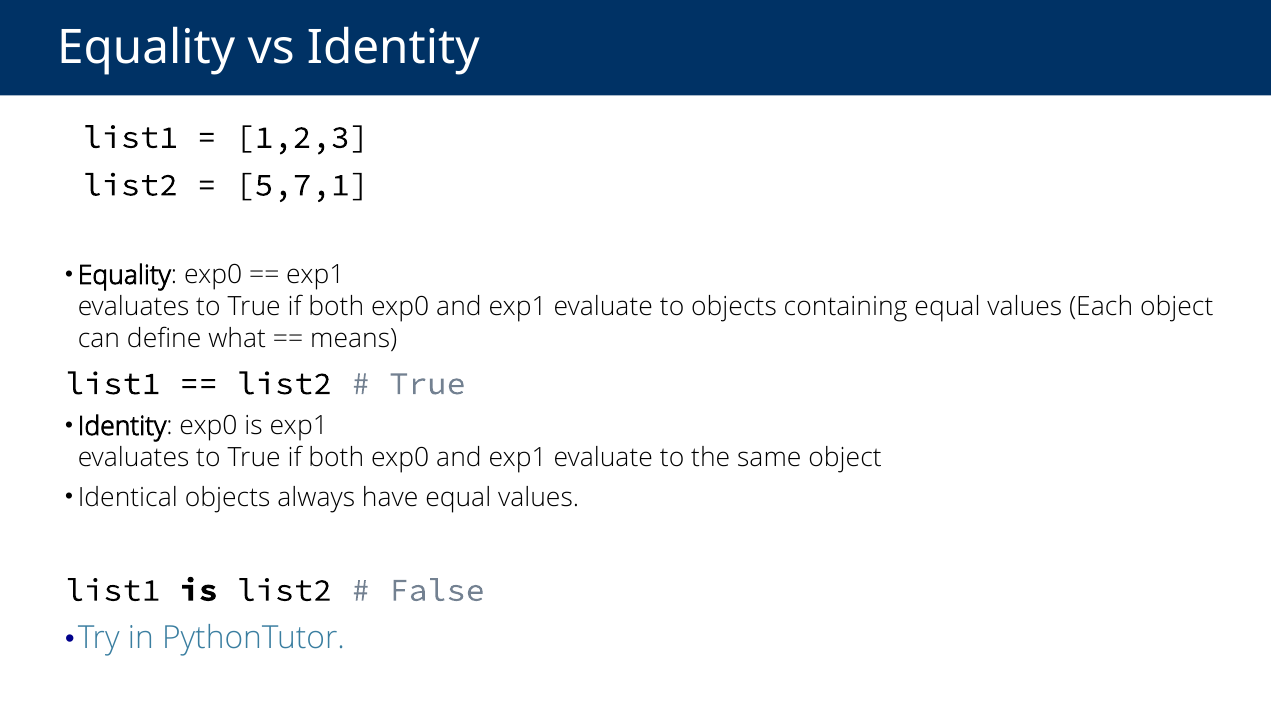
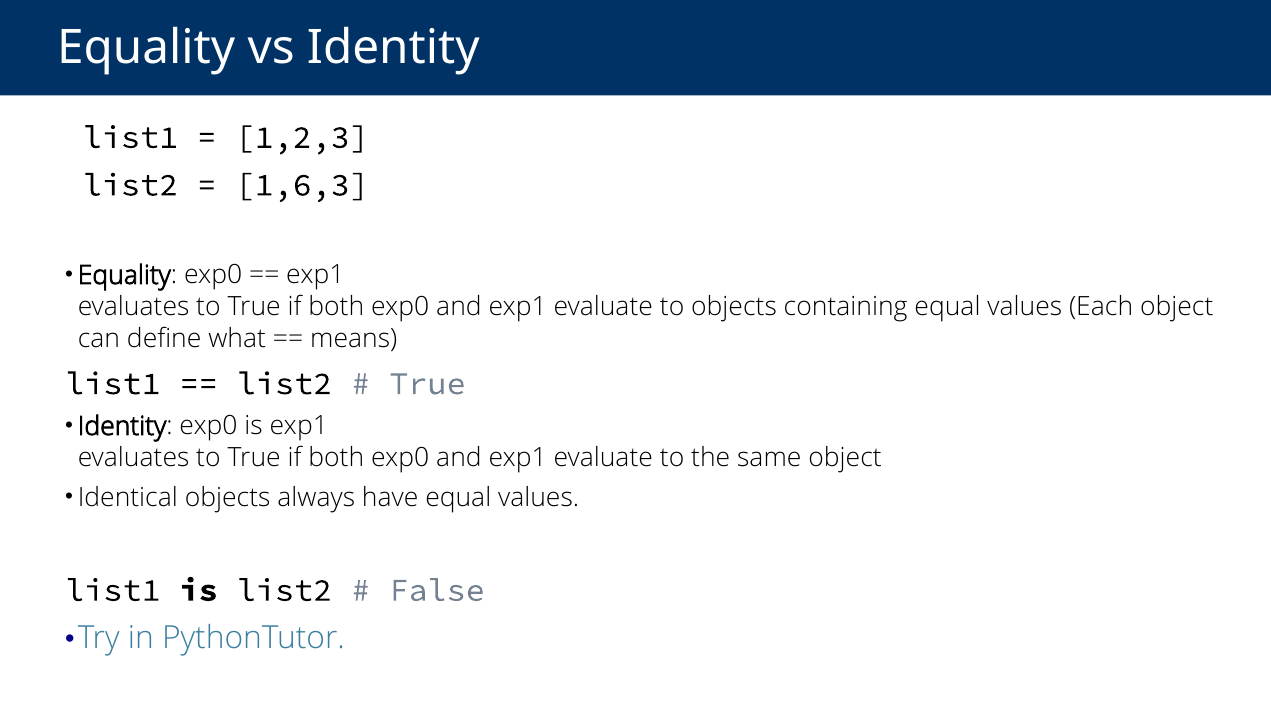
5,7,1: 5,7,1 -> 1,6,3
